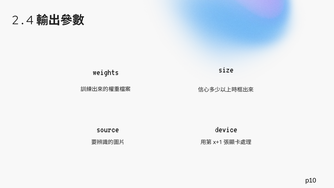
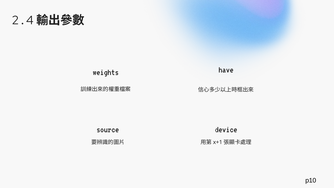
size: size -> have
